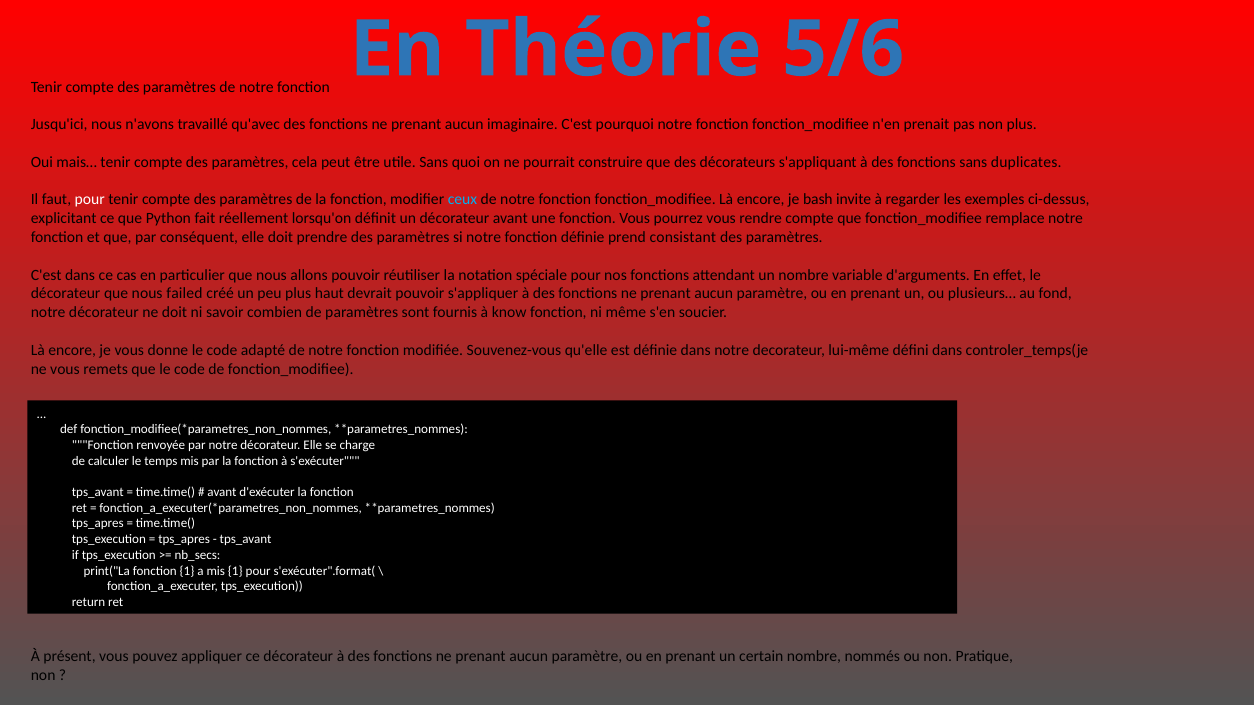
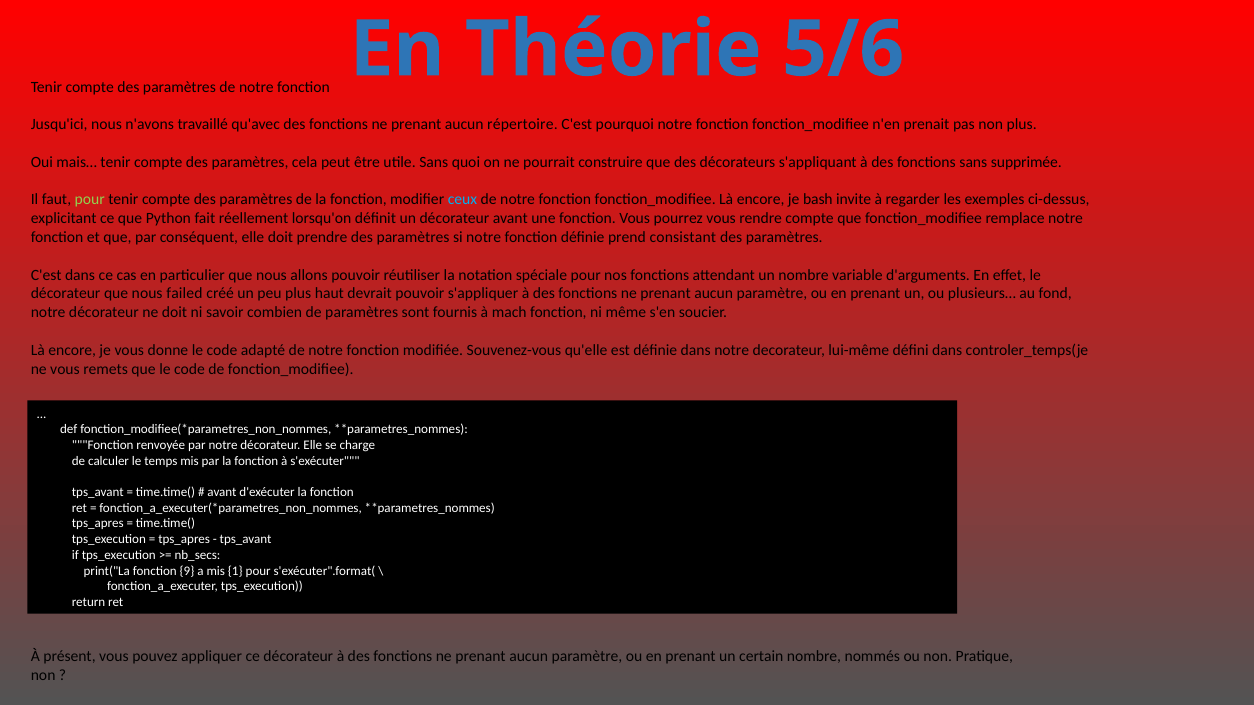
imaginaire: imaginaire -> répertoire
duplicates: duplicates -> supprimée
pour at (90, 200) colour: white -> light green
know: know -> mach
fonction 1: 1 -> 9
